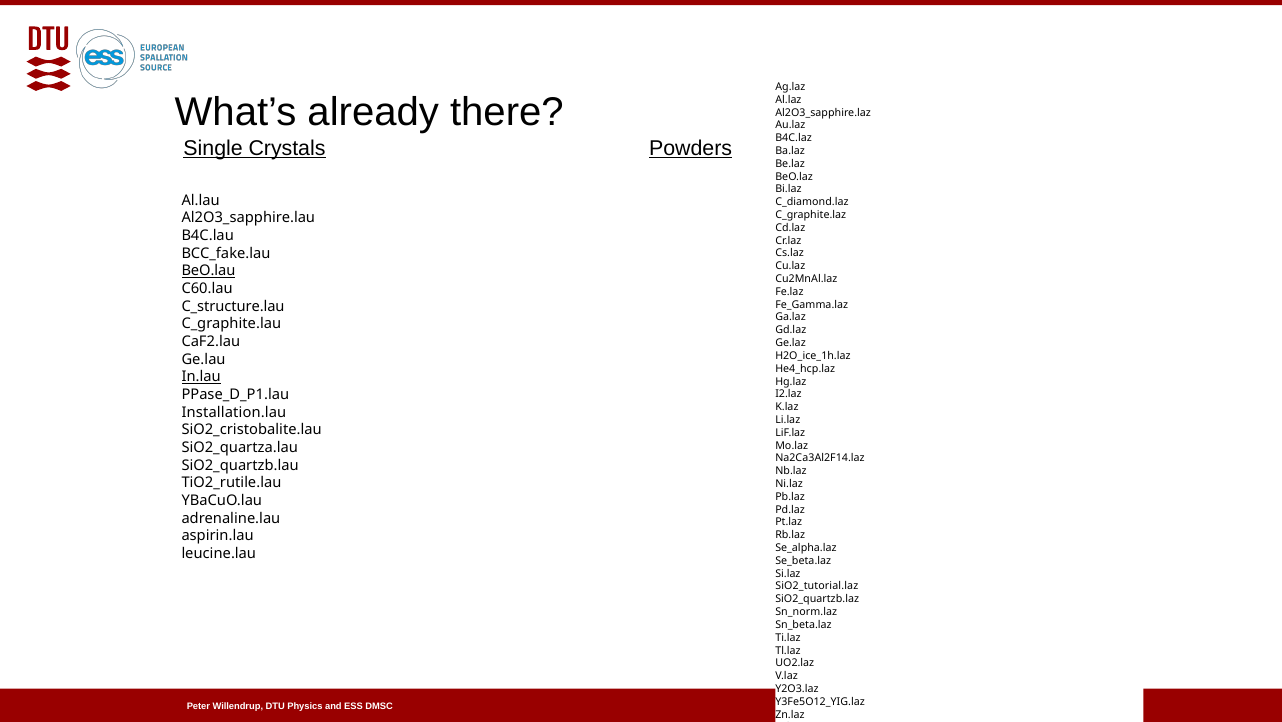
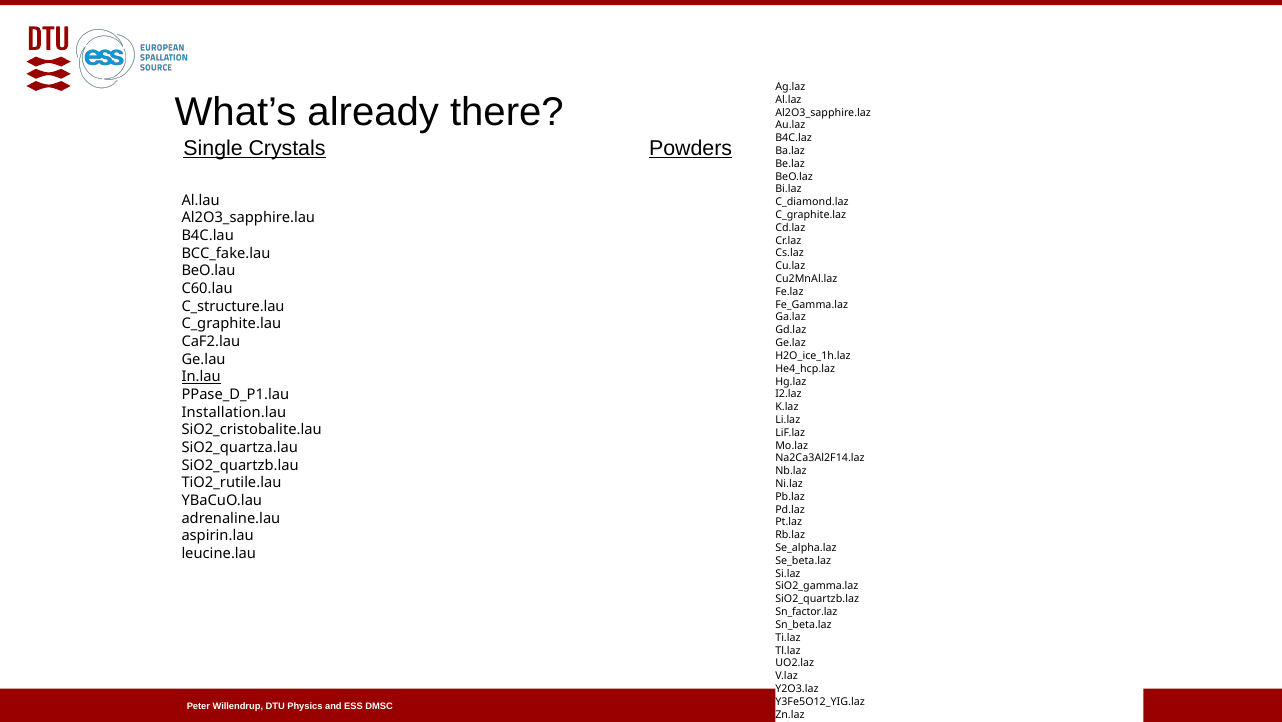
BeO.lau underline: present -> none
SiO2_tutorial.laz: SiO2_tutorial.laz -> SiO2_gamma.laz
Sn_norm.laz: Sn_norm.laz -> Sn_factor.laz
